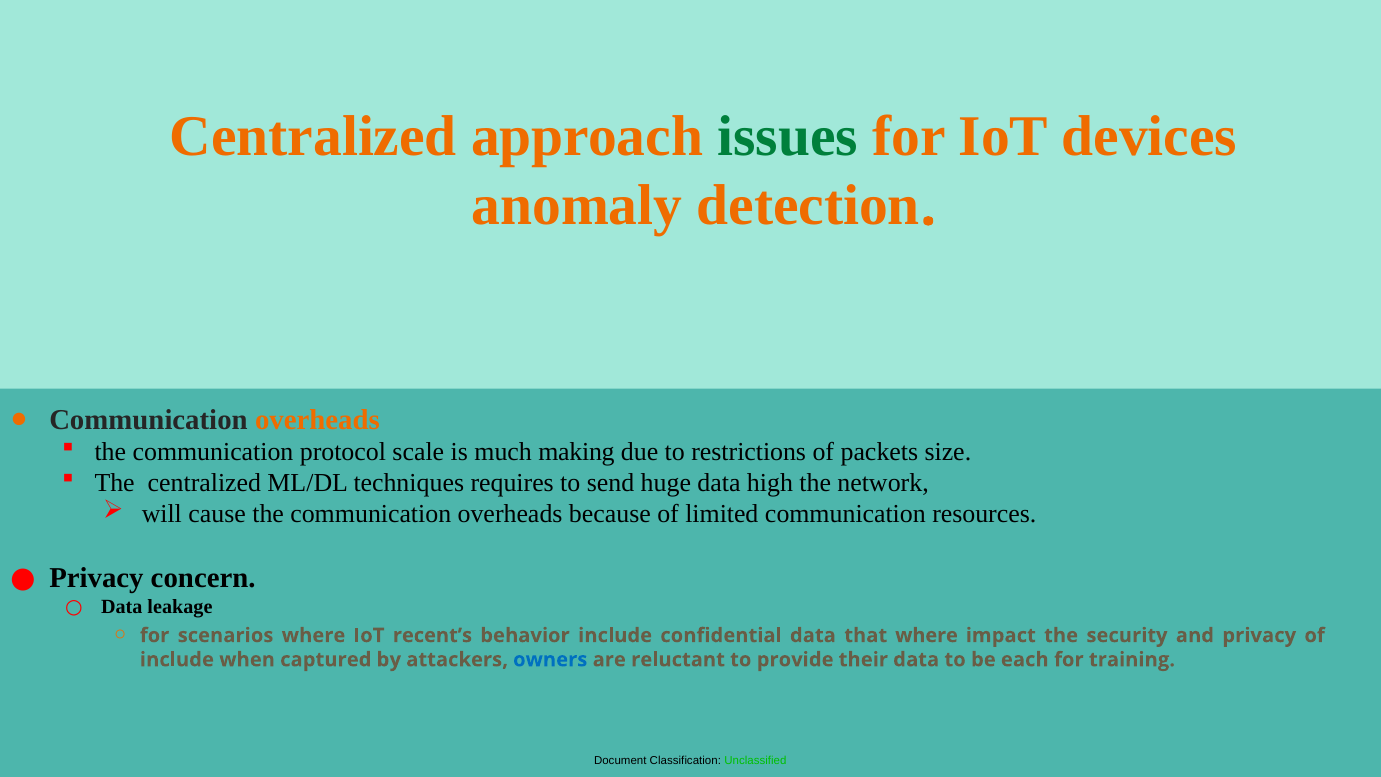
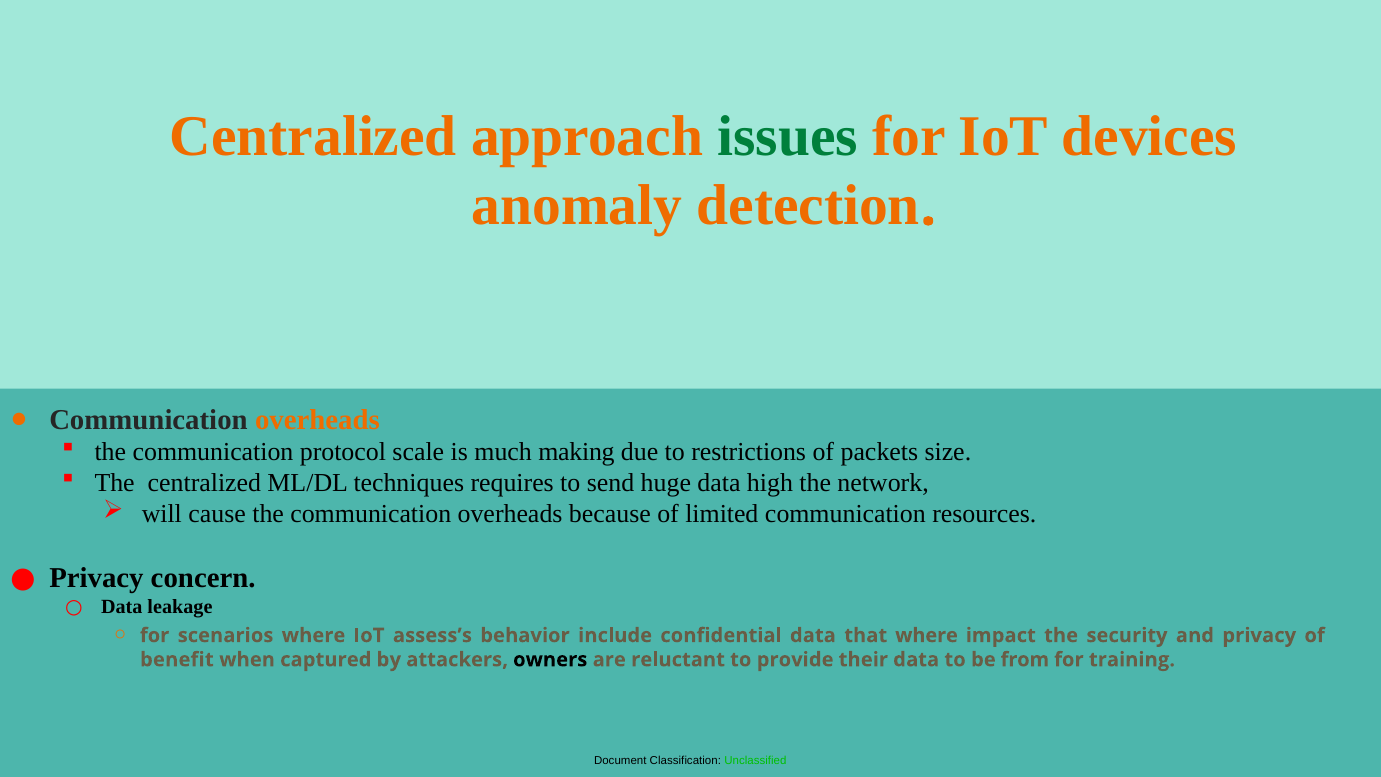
recent’s: recent’s -> assess’s
include at (177, 659): include -> benefit
owners colour: blue -> black
each: each -> from
